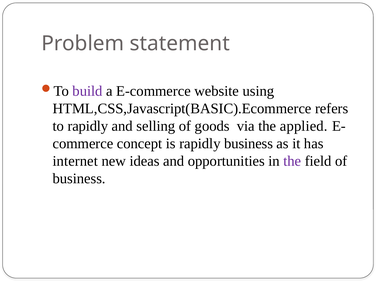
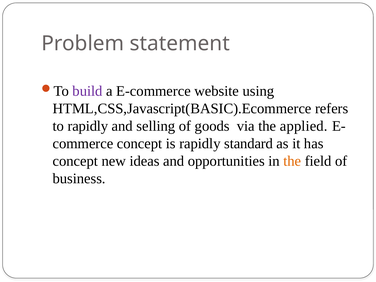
rapidly business: business -> standard
internet at (75, 161): internet -> concept
the at (292, 161) colour: purple -> orange
